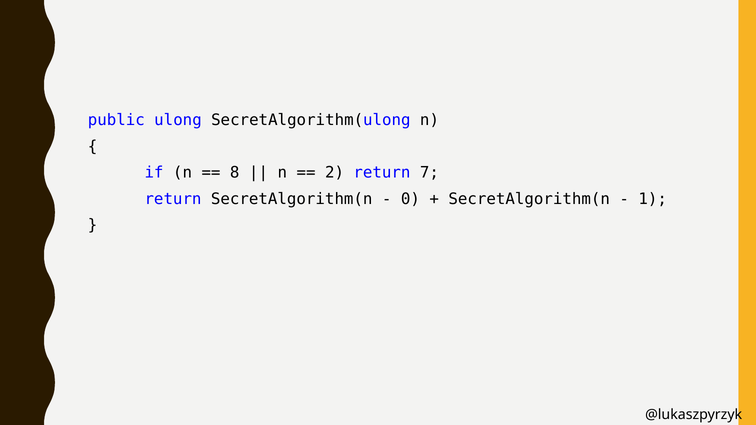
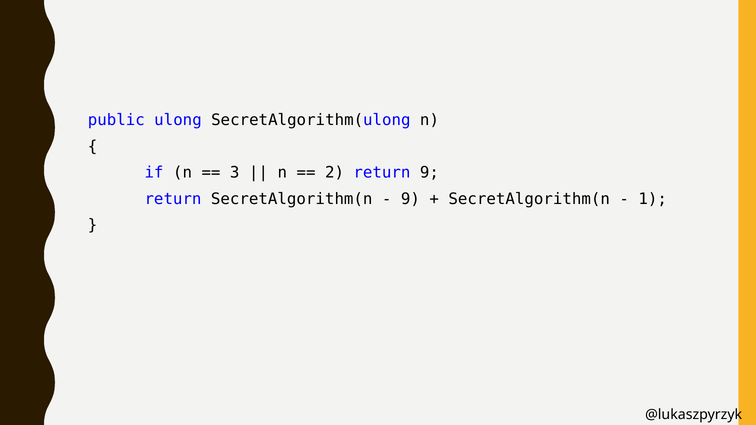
8: 8 -> 3
return 7: 7 -> 9
0 at (410, 199): 0 -> 9
